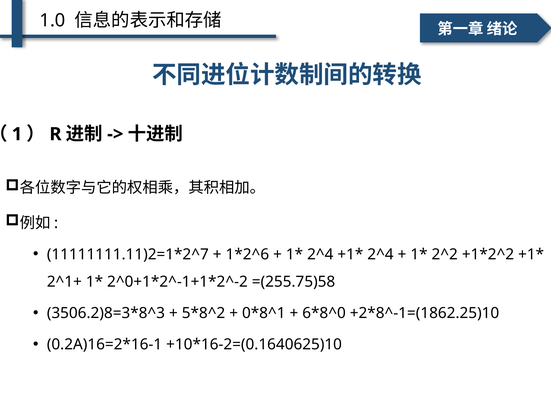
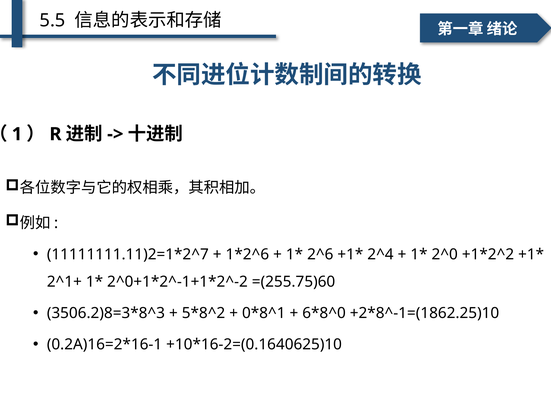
1.0: 1.0 -> 5.5
2^4 at (320, 254): 2^4 -> 2^6
2^2: 2^2 -> 2^0
=(255.75)58: =(255.75)58 -> =(255.75)60
